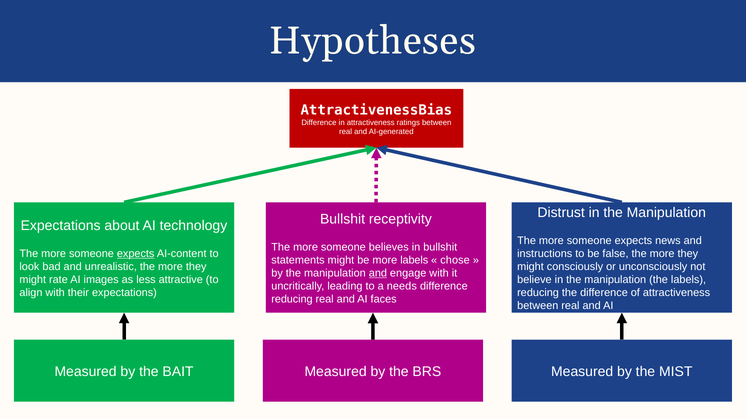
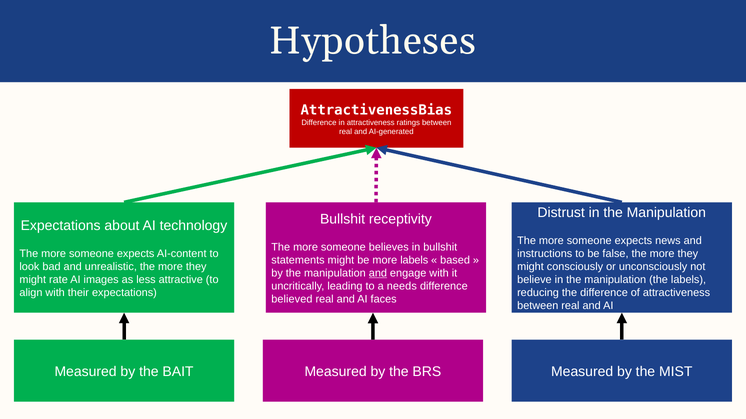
expects at (136, 254) underline: present -> none
chose: chose -> based
reducing at (292, 300): reducing -> believed
